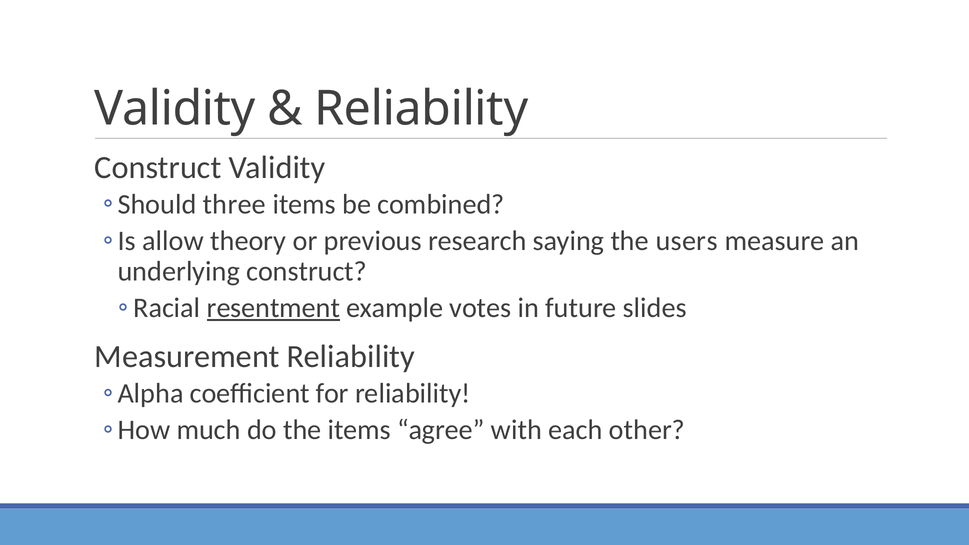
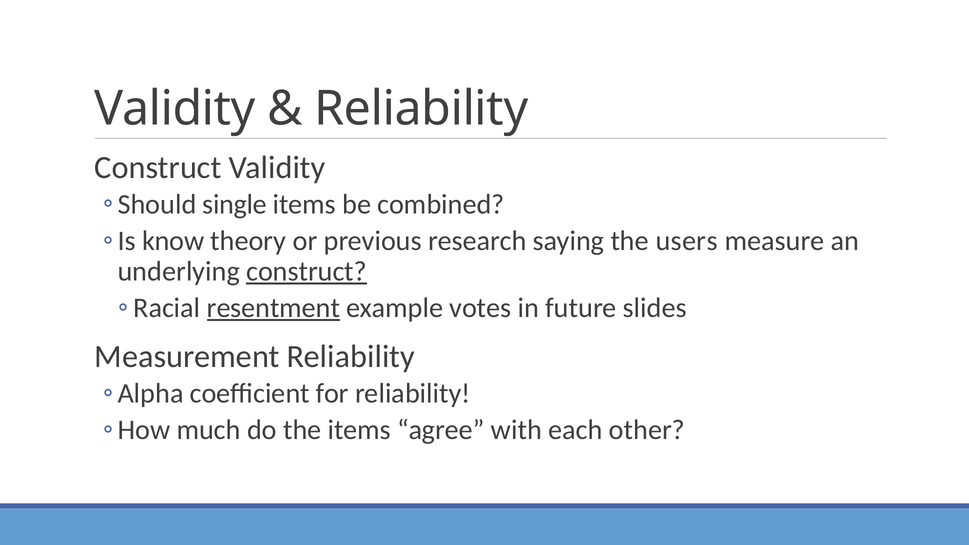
three: three -> single
allow: allow -> know
construct at (307, 271) underline: none -> present
